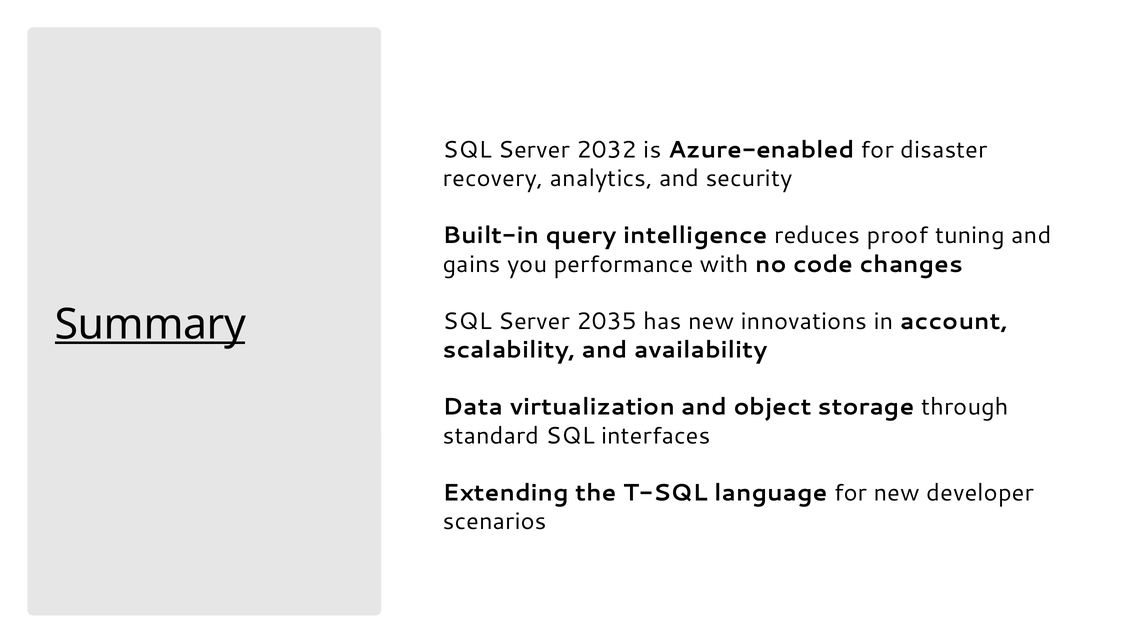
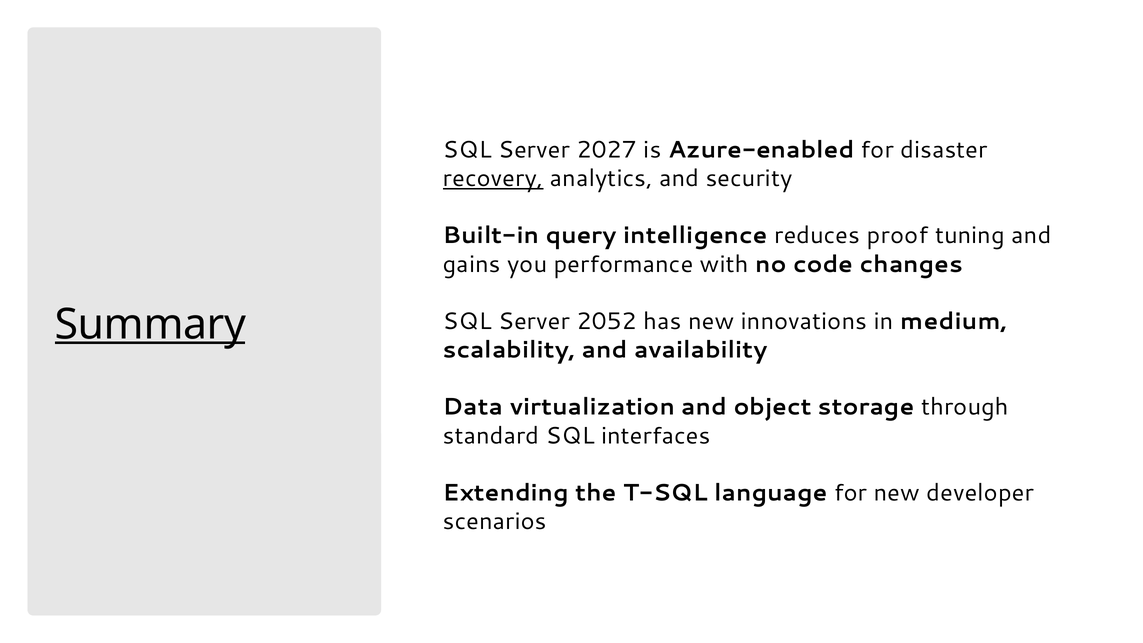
2032: 2032 -> 2027
recovery underline: none -> present
2035: 2035 -> 2052
account: account -> medium
